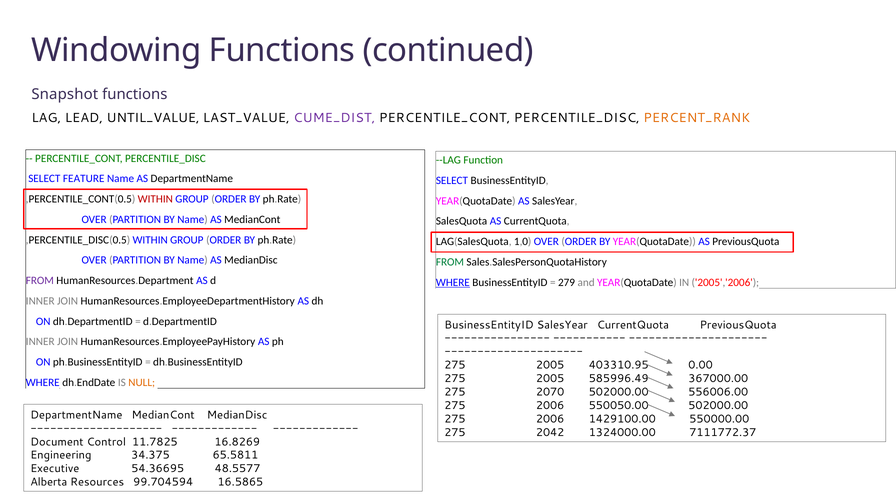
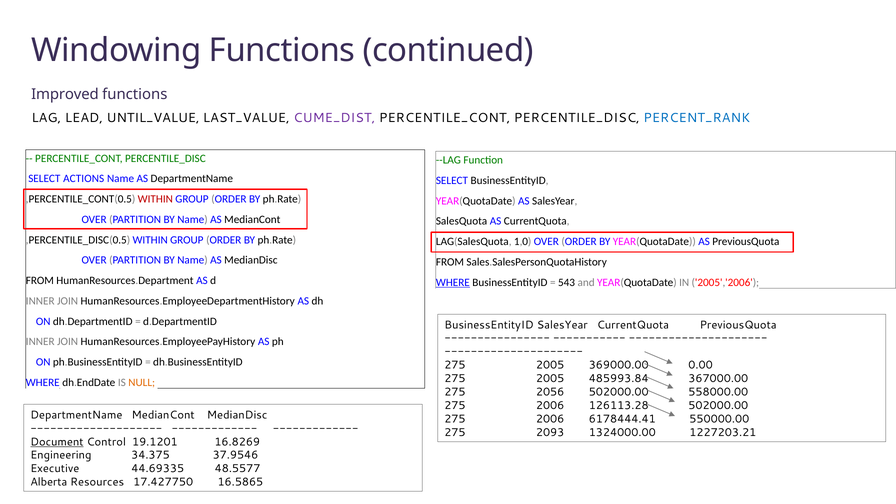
Snapshot: Snapshot -> Improved
PERCENT_RANK colour: orange -> blue
FEATURE: FEATURE -> ACTIONS
FROM at (450, 262) colour: green -> black
FROM at (40, 281) colour: purple -> black
279: 279 -> 543
403310.95: 403310.95 -> 369000.00
585996.49: 585996.49 -> 485993.84
2070: 2070 -> 2056
556006.00: 556006.00 -> 558000.00
550050.00: 550050.00 -> 126113.28
1429100.00: 1429100.00 -> 6178444.41
2042: 2042 -> 2093
7111772.37: 7111772.37 -> 1227203.21
Document underline: none -> present
11.7825: 11.7825 -> 19.1201
65.5811: 65.5811 -> 37.9546
54.36695: 54.36695 -> 44.69335
99.704594: 99.704594 -> 17.427750
